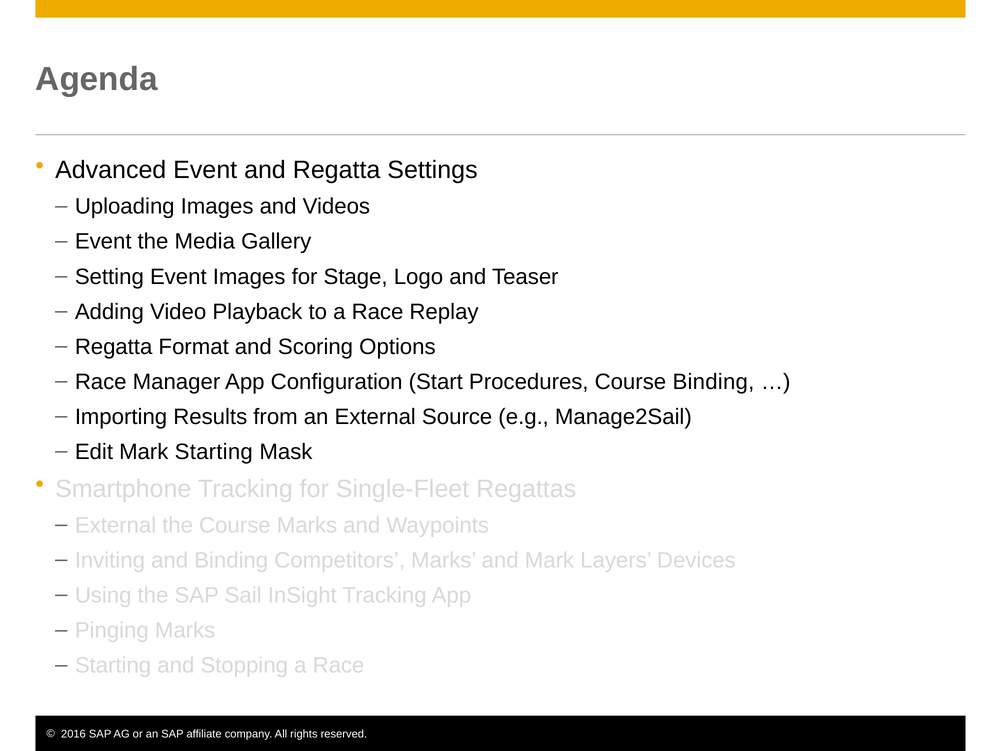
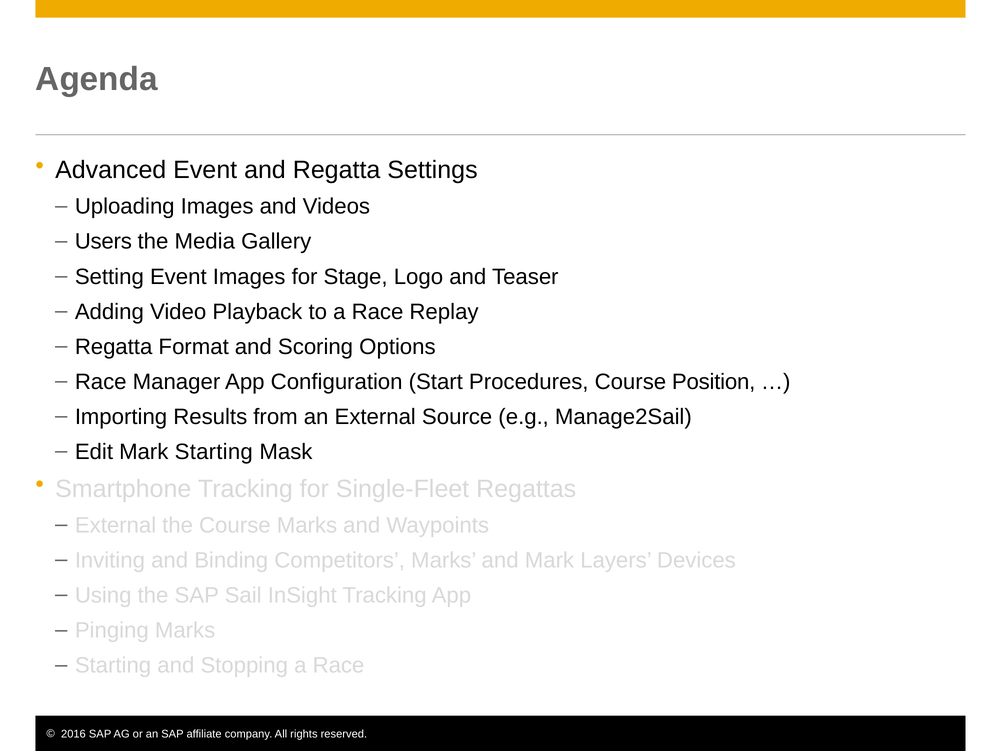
Event at (103, 242): Event -> Users
Course Binding: Binding -> Position
